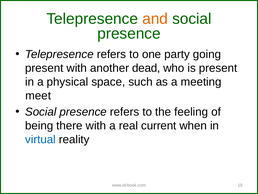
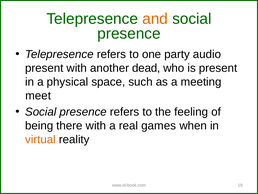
going: going -> audio
current: current -> games
virtual colour: blue -> orange
